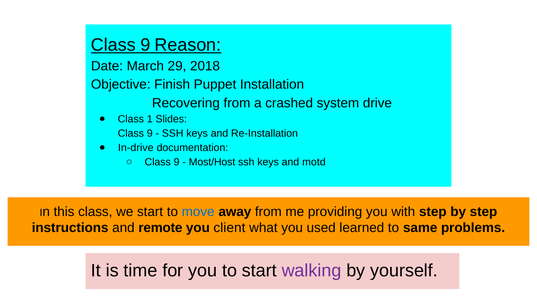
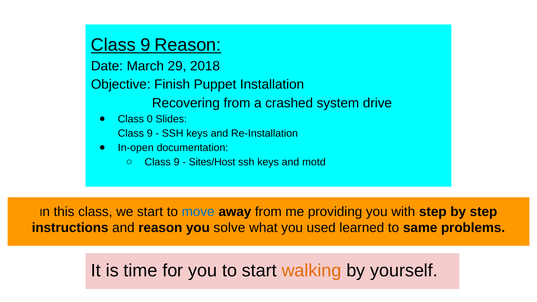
1: 1 -> 0
In-drive: In-drive -> In-open
Most/Host: Most/Host -> Sites/Host
and remote: remote -> reason
client: client -> solve
walking colour: purple -> orange
